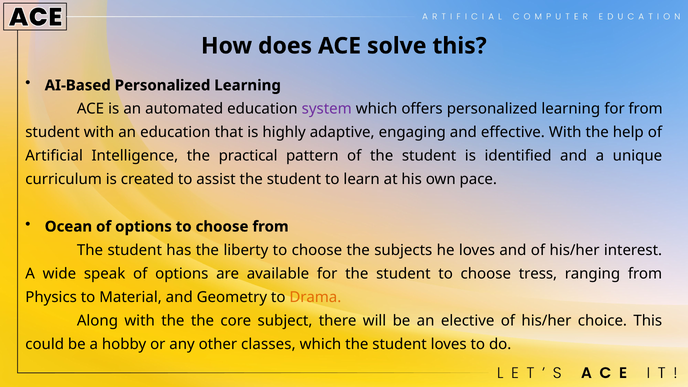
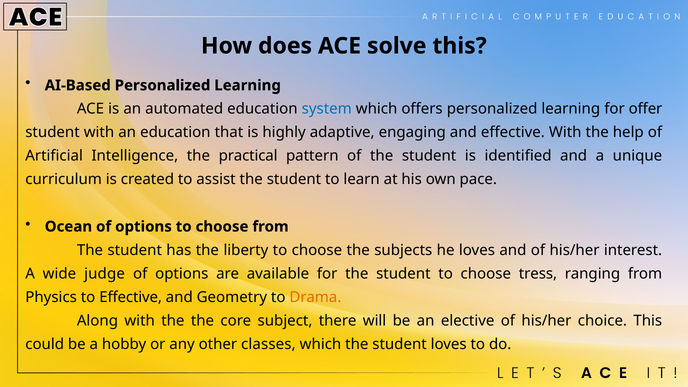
system colour: purple -> blue
for from: from -> offer
speak: speak -> judge
to Material: Material -> Effective
